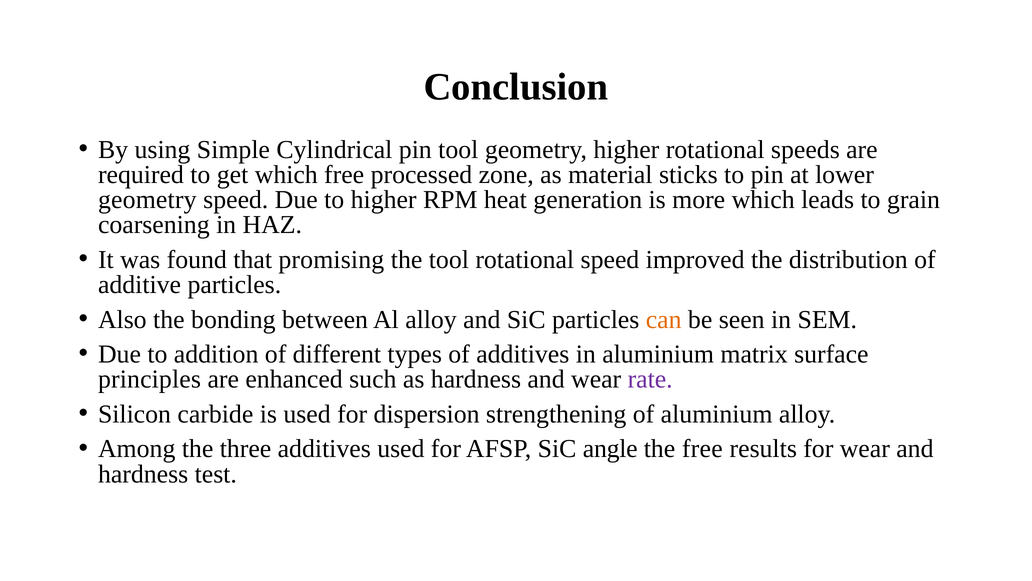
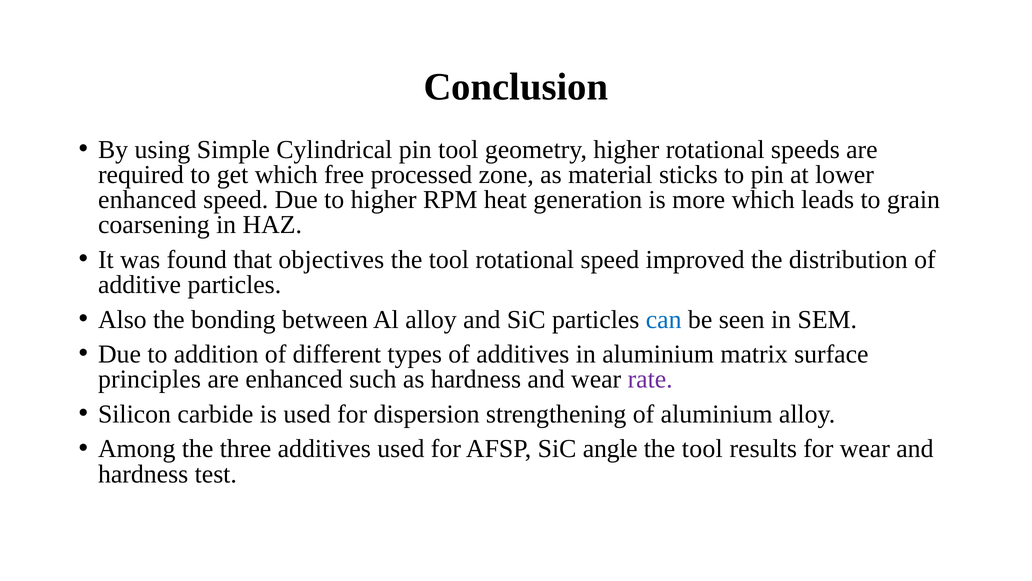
geometry at (147, 200): geometry -> enhanced
promising: promising -> objectives
can colour: orange -> blue
free at (702, 449): free -> tool
